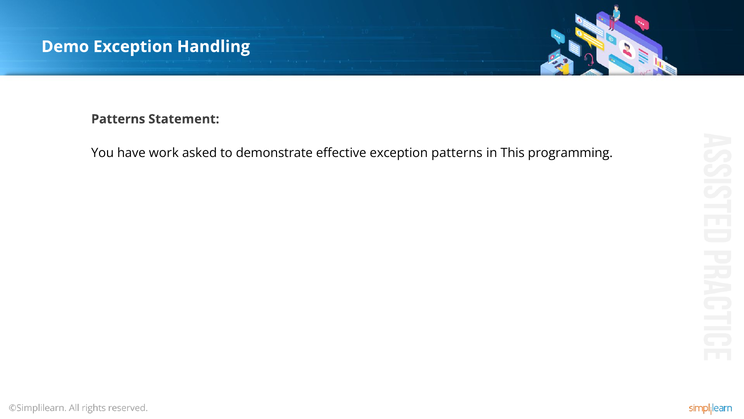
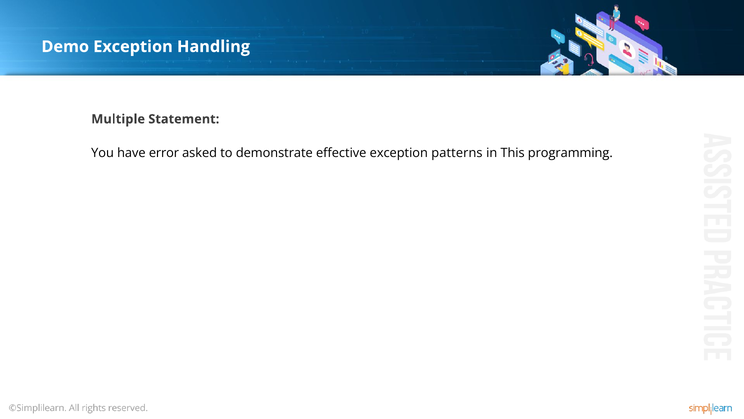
Patterns at (118, 119): Patterns -> Multiple
work: work -> error
